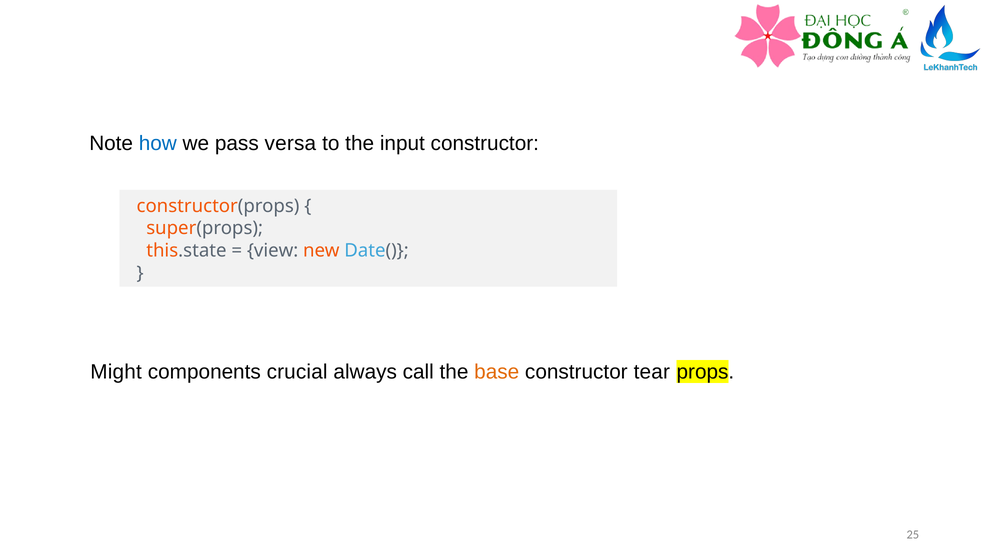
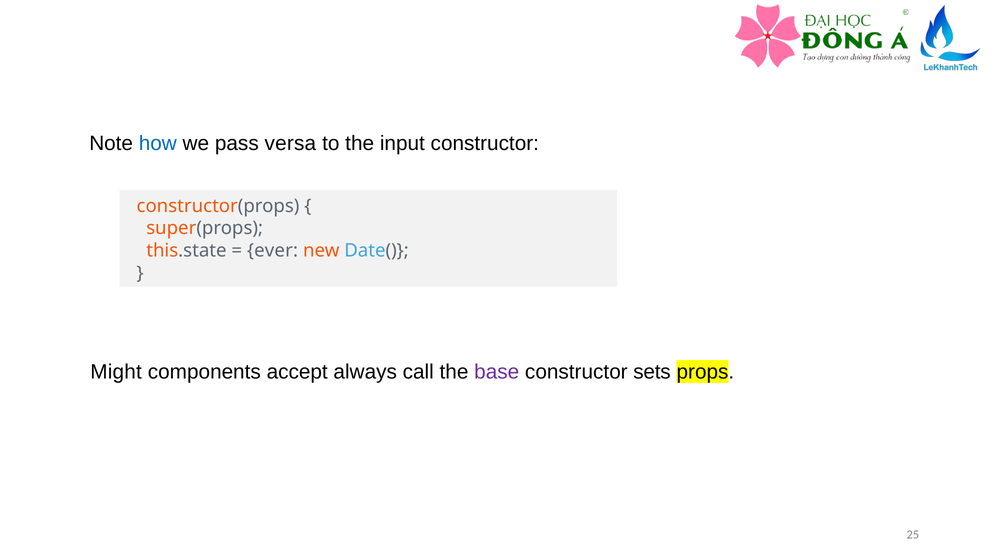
view: view -> ever
crucial: crucial -> accept
base colour: orange -> purple
tear: tear -> sets
